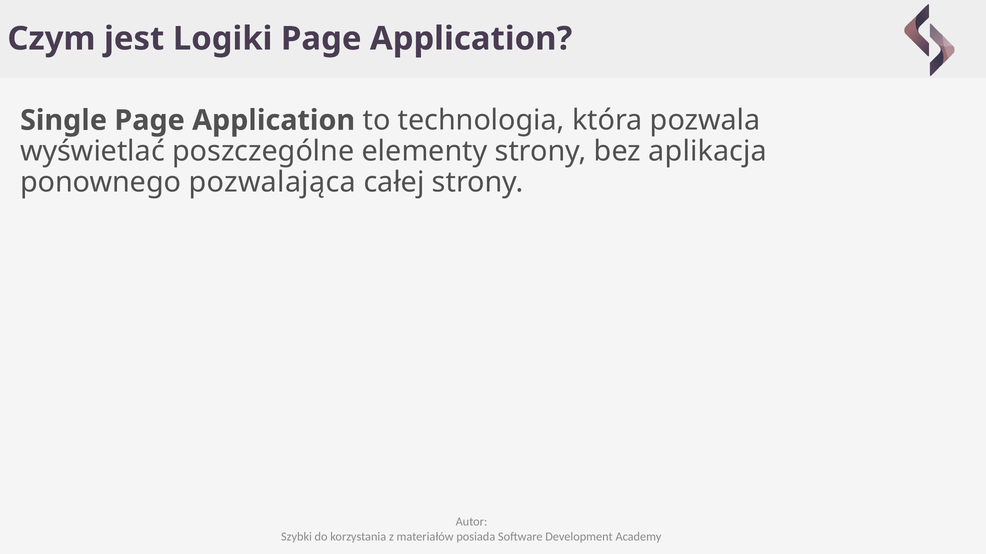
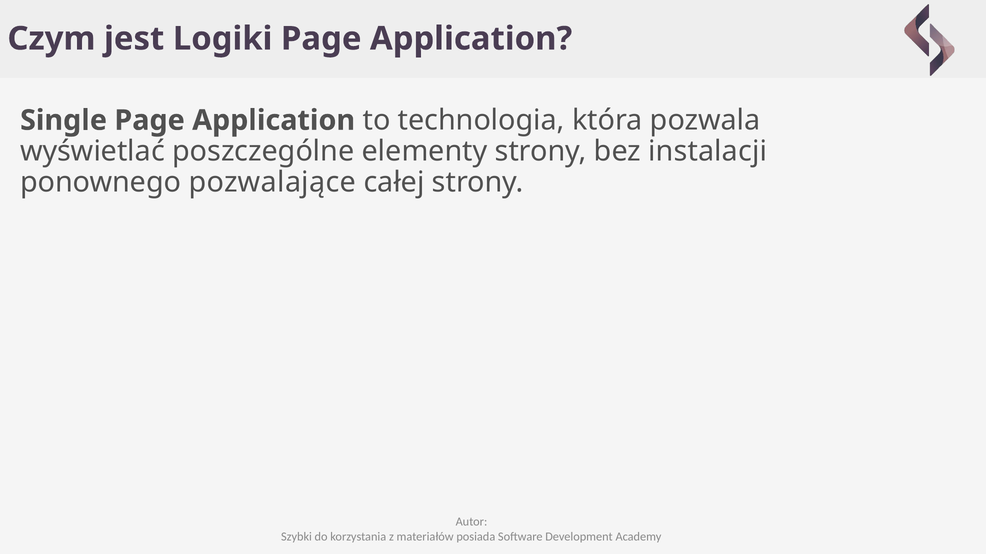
aplikacja: aplikacja -> instalacji
pozwalająca: pozwalająca -> pozwalające
